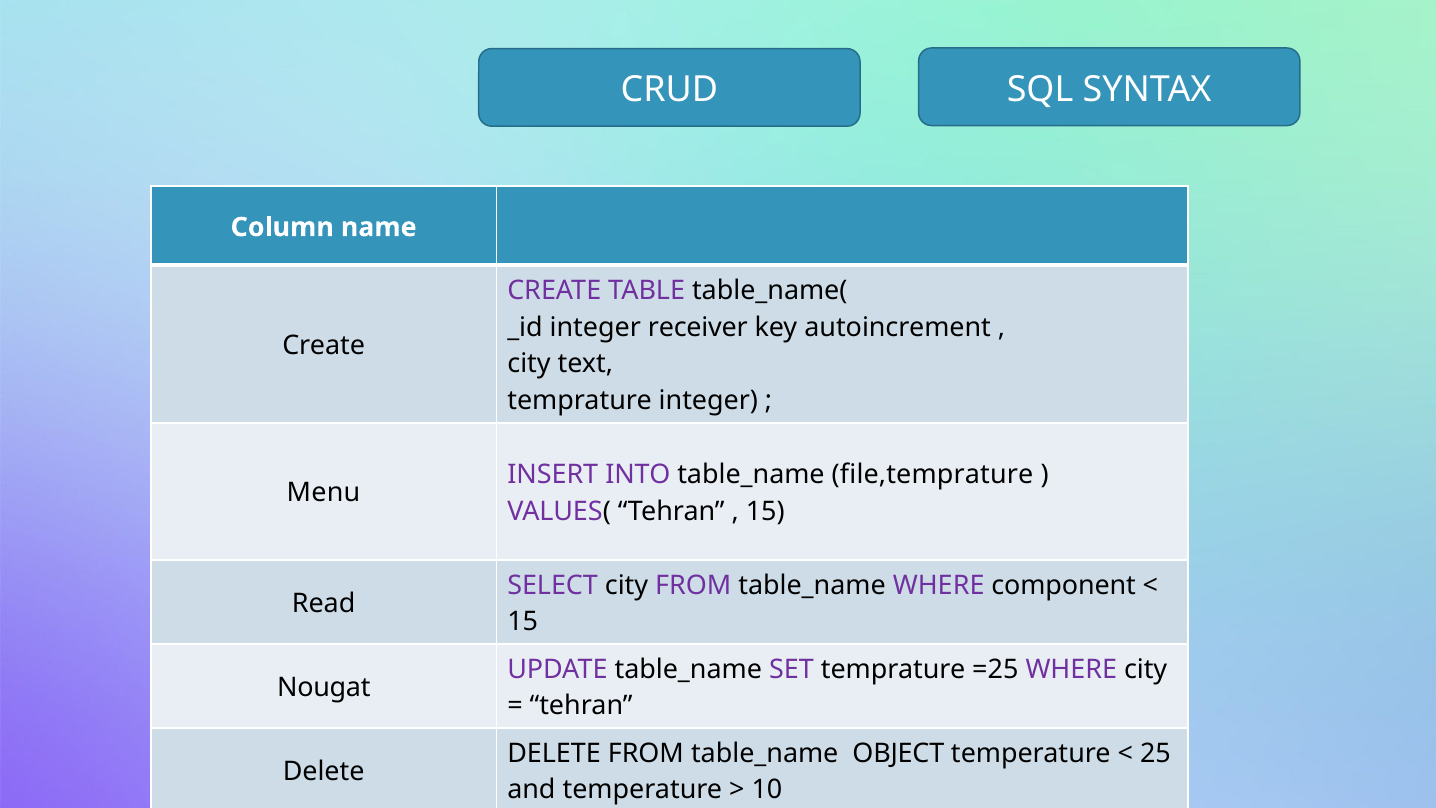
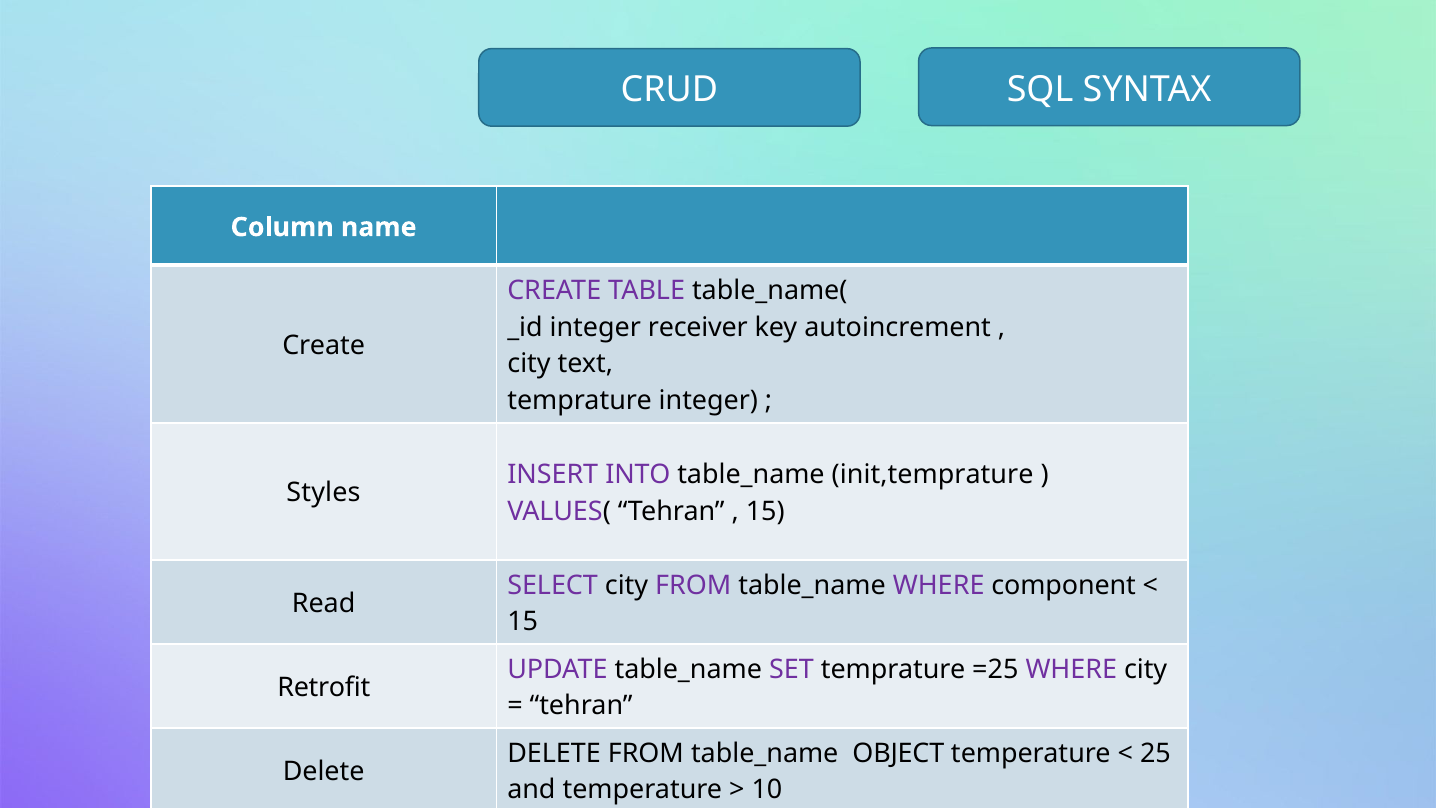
file,temprature: file,temprature -> init,temprature
Menu: Menu -> Styles
Nougat: Nougat -> Retrofit
